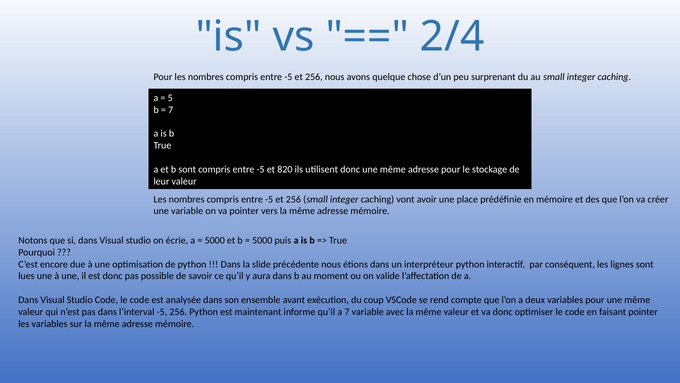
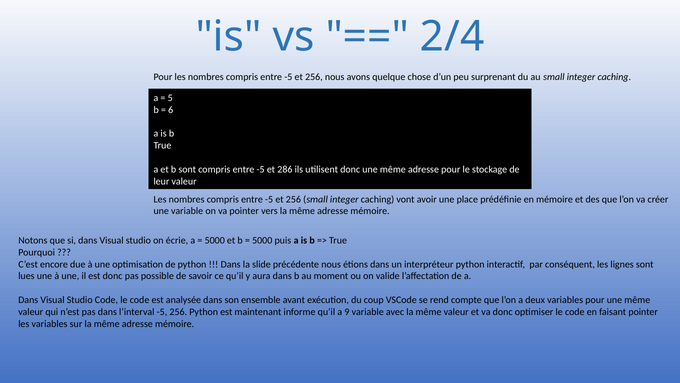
7 at (171, 110): 7 -> 6
820: 820 -> 286
a 7: 7 -> 9
